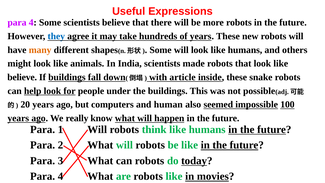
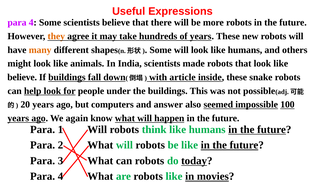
they colour: blue -> orange
human: human -> answer
really: really -> again
